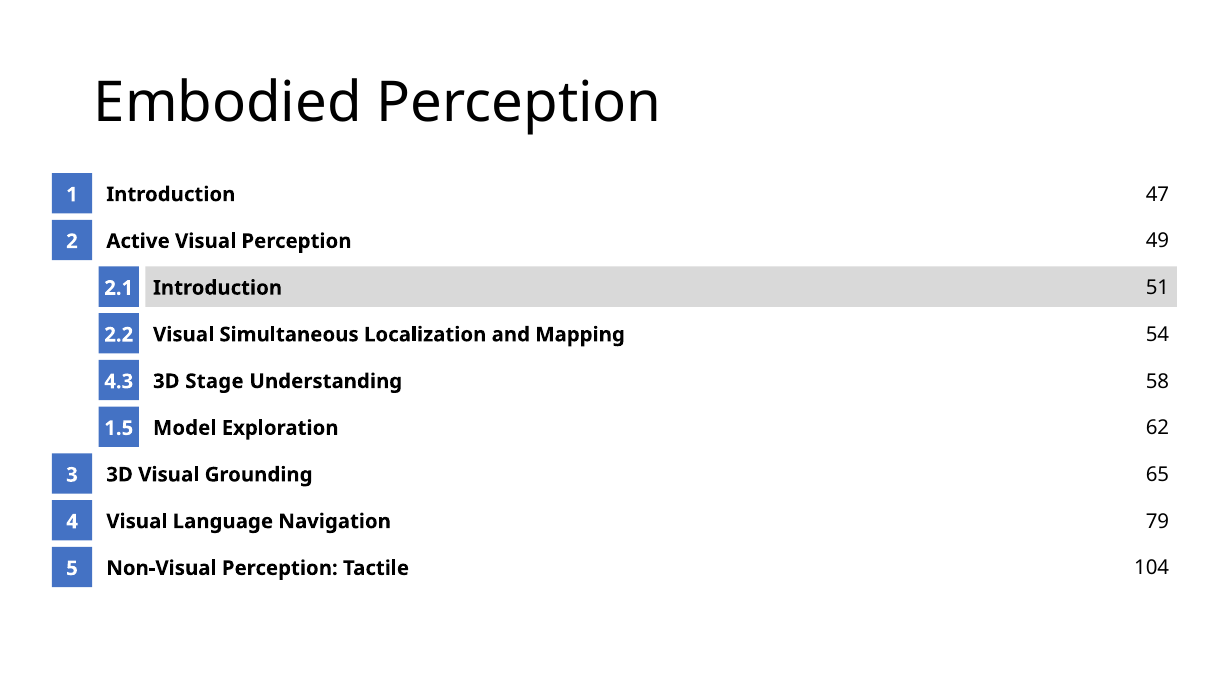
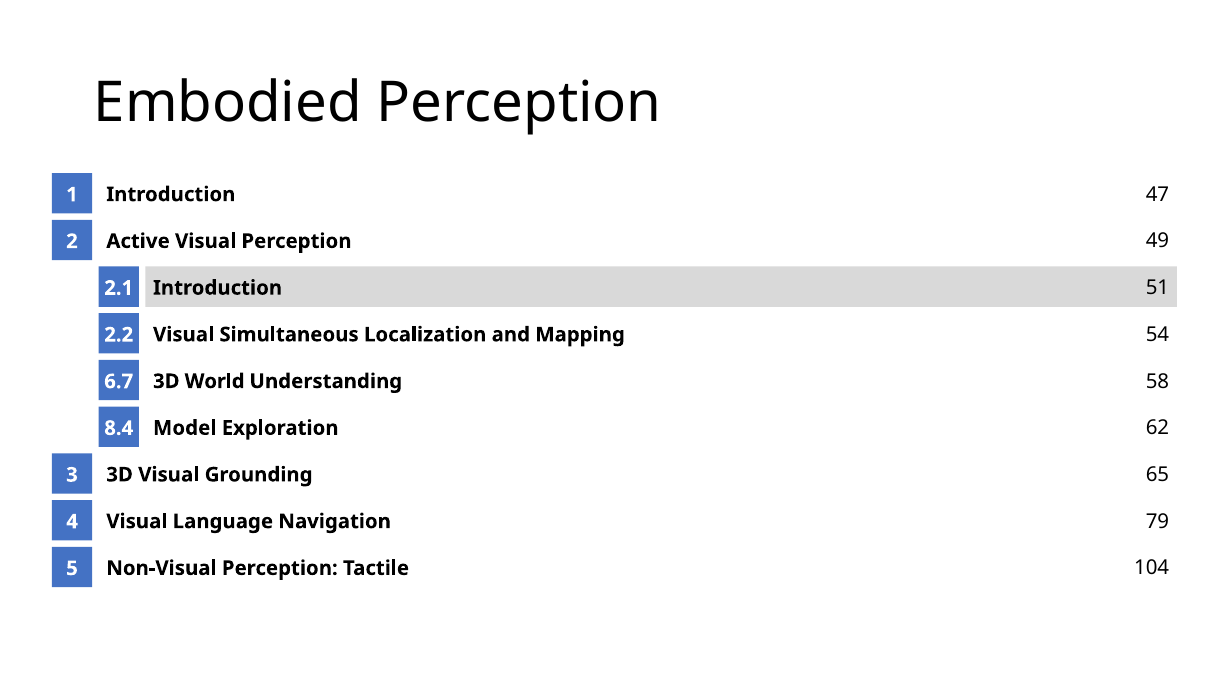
Stage: Stage -> World
4.3: 4.3 -> 6.7
1.5: 1.5 -> 8.4
